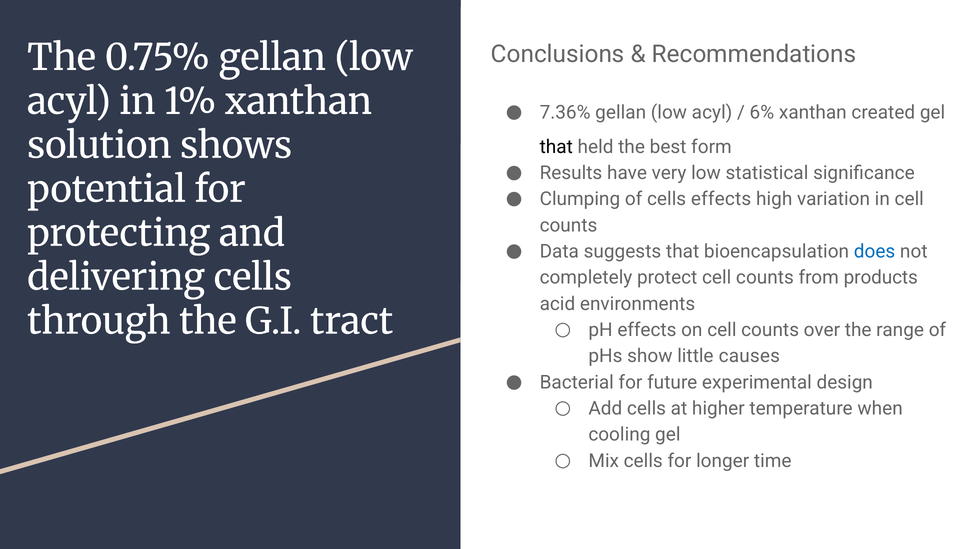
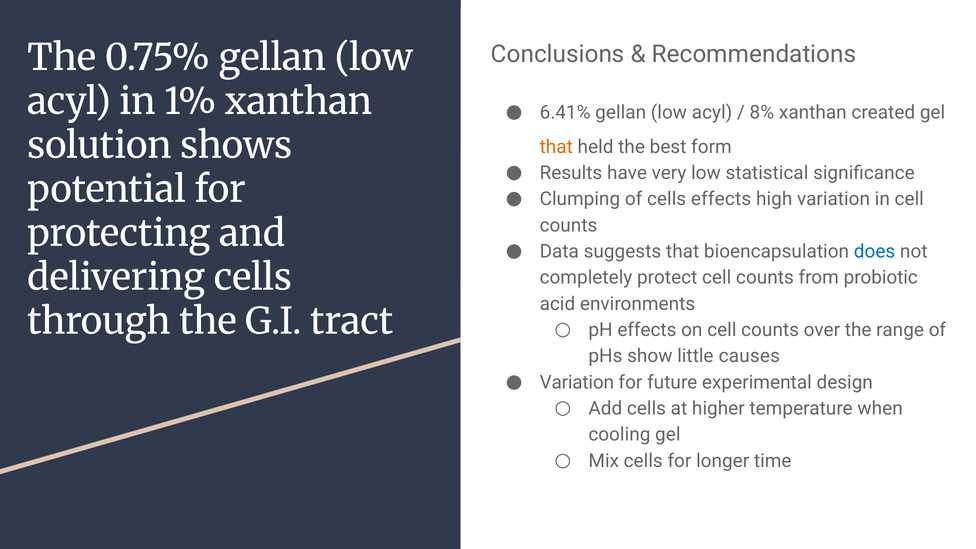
7.36%: 7.36% -> 6.41%
6%: 6% -> 8%
that at (556, 147) colour: black -> orange
products: products -> probiotic
Bacterial at (577, 382): Bacterial -> Variation
